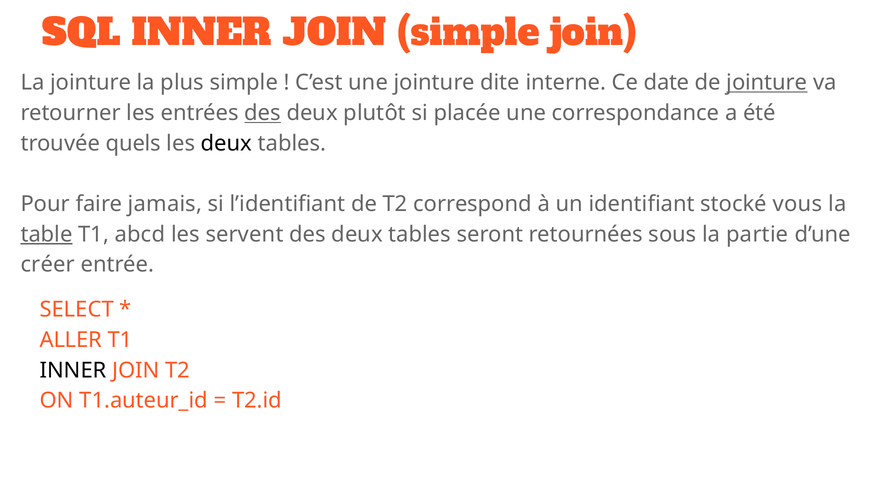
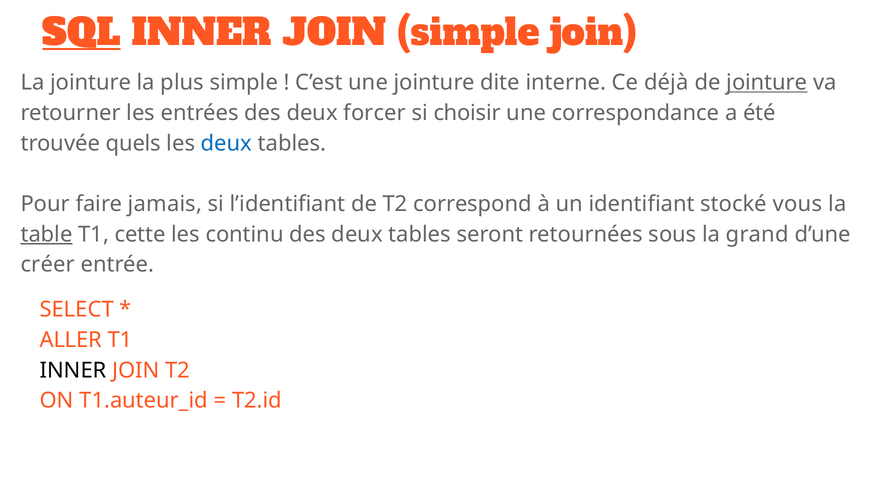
SQL underline: none -> present
date: date -> déjà
des at (263, 113) underline: present -> none
plutôt: plutôt -> forcer
placée: placée -> choisir
deux at (226, 143) colour: black -> blue
abcd: abcd -> cette
servent: servent -> continu
partie: partie -> grand
